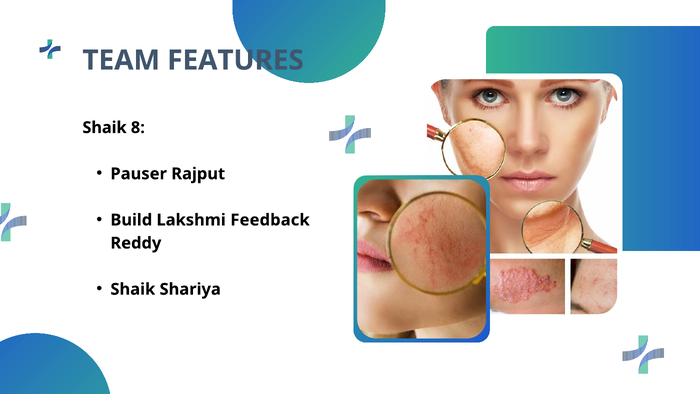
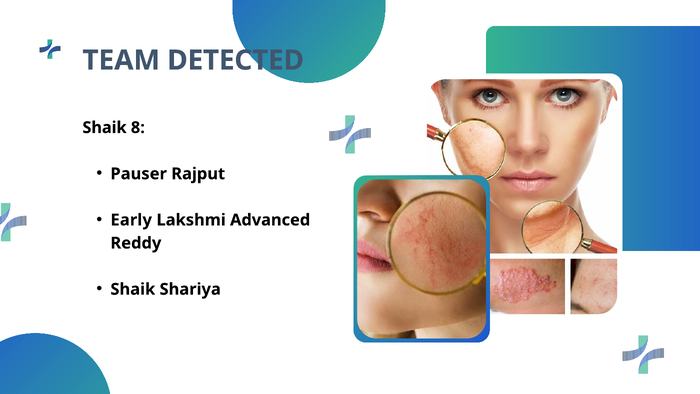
FEATURES: FEATURES -> DETECTED
Build: Build -> Early
Feedback: Feedback -> Advanced
